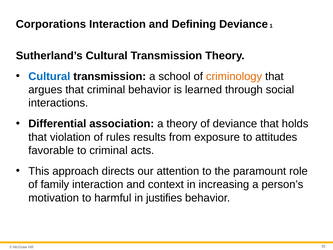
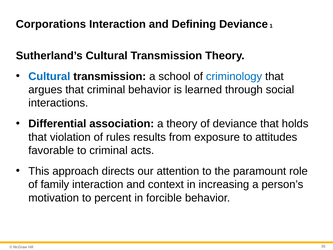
criminology colour: orange -> blue
harmful: harmful -> percent
justifies: justifies -> forcible
